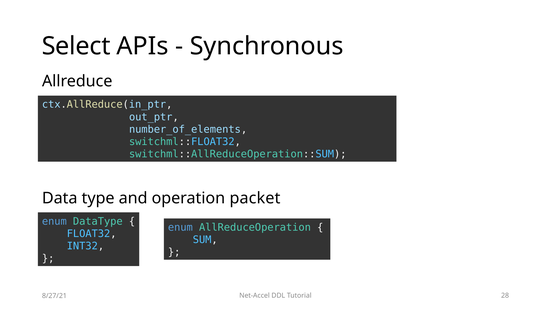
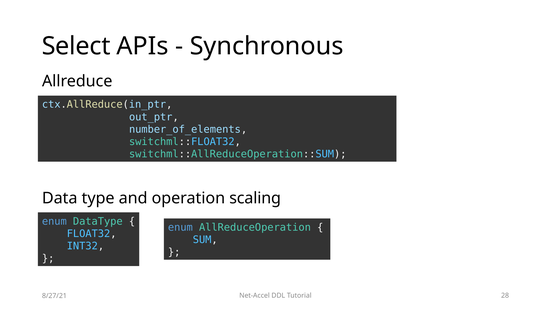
packet: packet -> scaling
